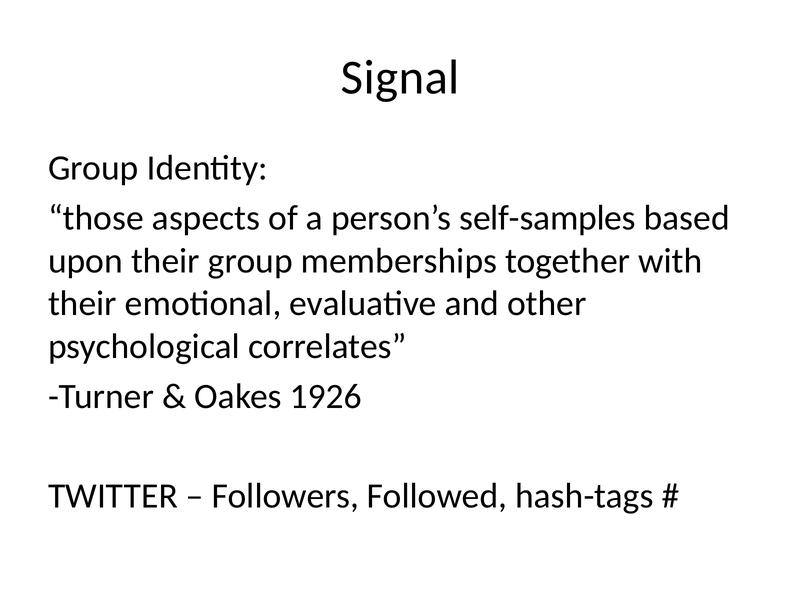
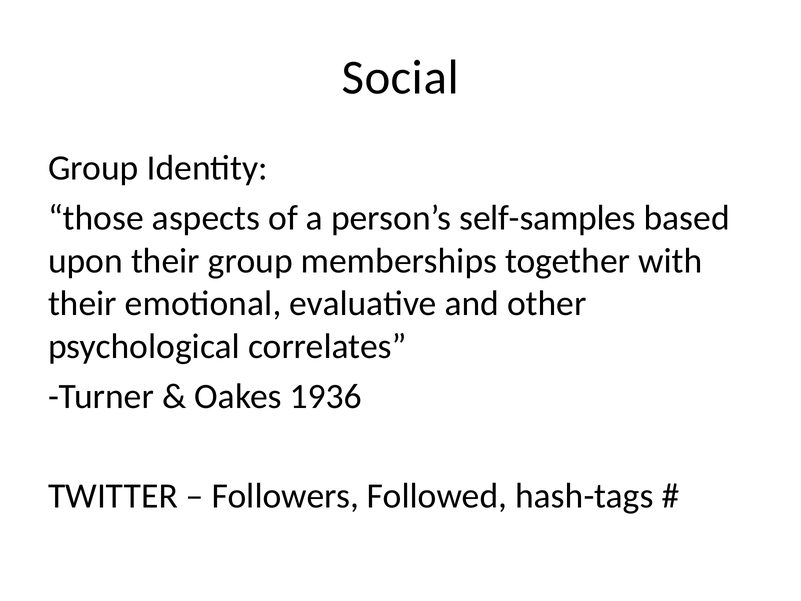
Signal: Signal -> Social
1926: 1926 -> 1936
